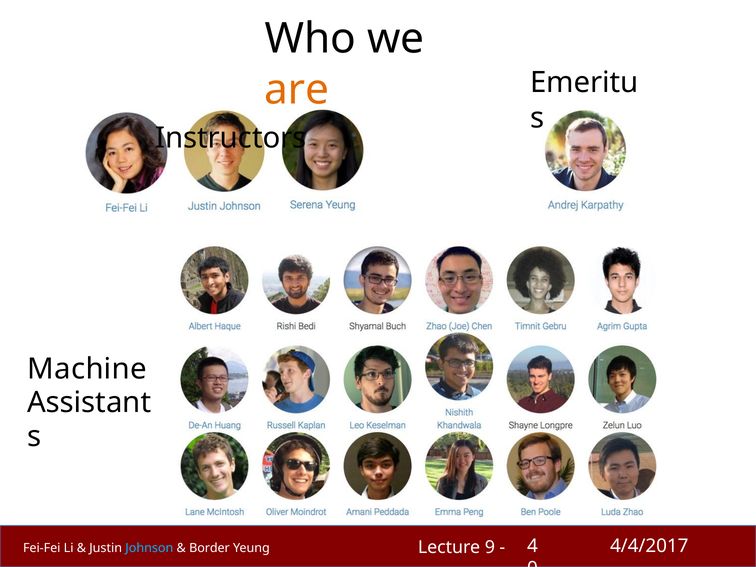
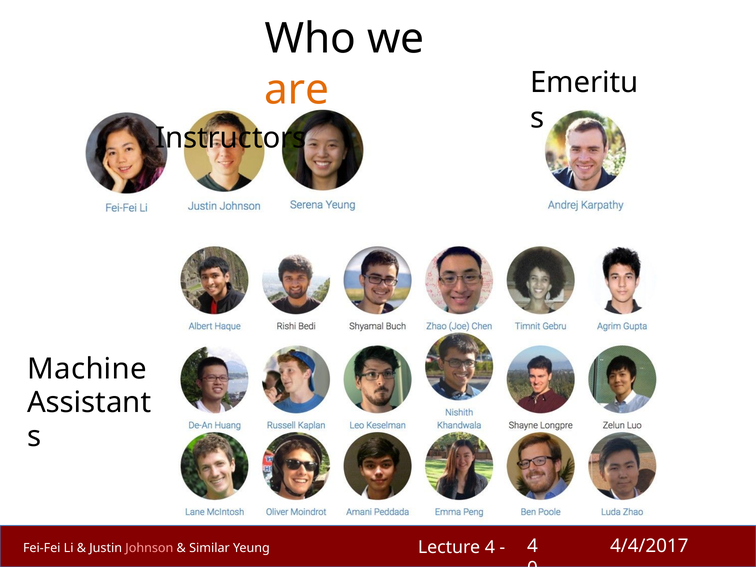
Lecture 9: 9 -> 4
Johnson colour: light blue -> pink
Border: Border -> Similar
